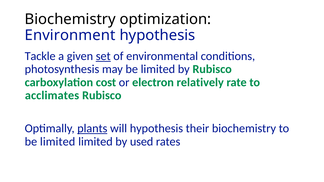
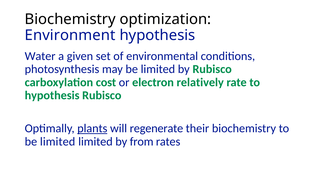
Tackle: Tackle -> Water
set underline: present -> none
acclimates at (52, 96): acclimates -> hypothesis
will hypothesis: hypothesis -> regenerate
used: used -> from
